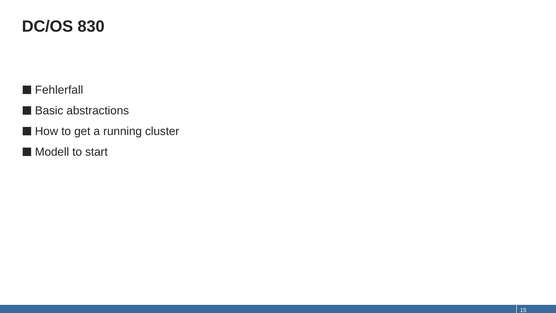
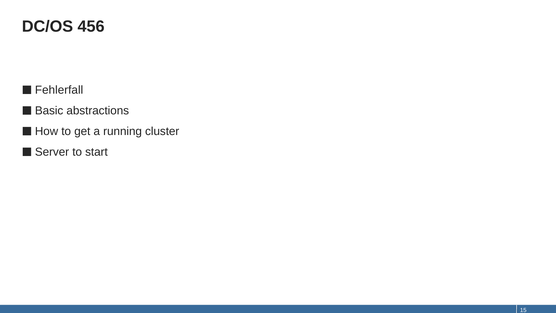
830: 830 -> 456
Modell: Modell -> Server
